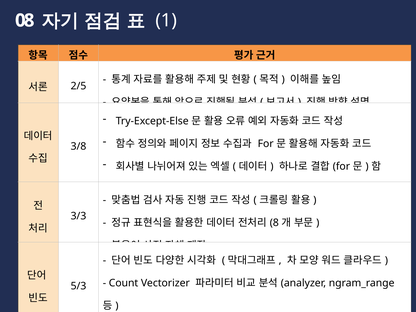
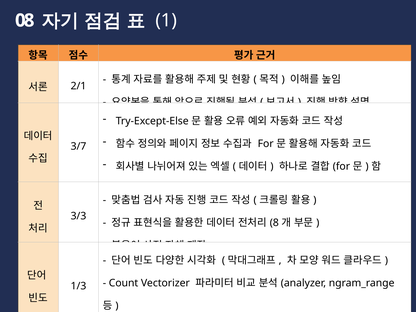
2/5: 2/5 -> 2/1
3/8: 3/8 -> 3/7
5/3: 5/3 -> 1/3
